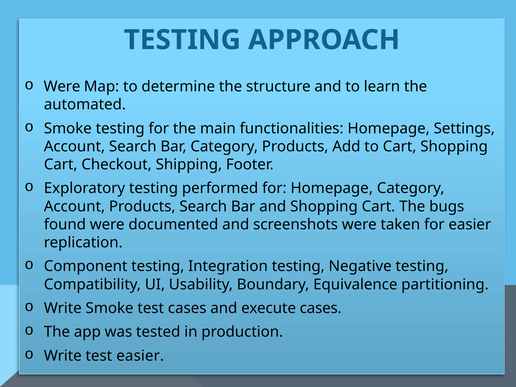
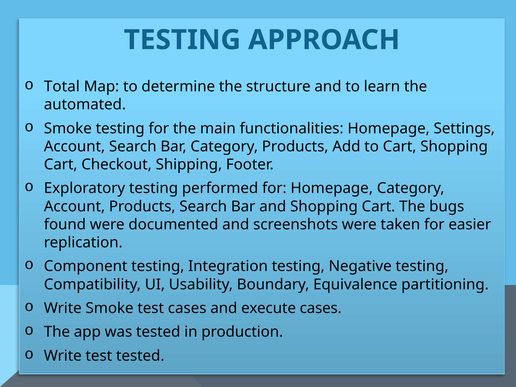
Were at (62, 87): Were -> Total
test easier: easier -> tested
